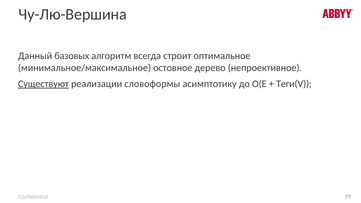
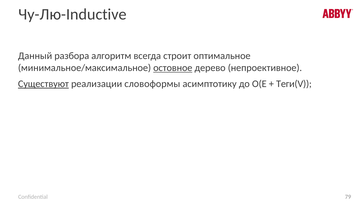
Чу-Лю-Вершина: Чу-Лю-Вершина -> Чу-Лю-Inductive
базовых: базовых -> разбора
остовное underline: none -> present
